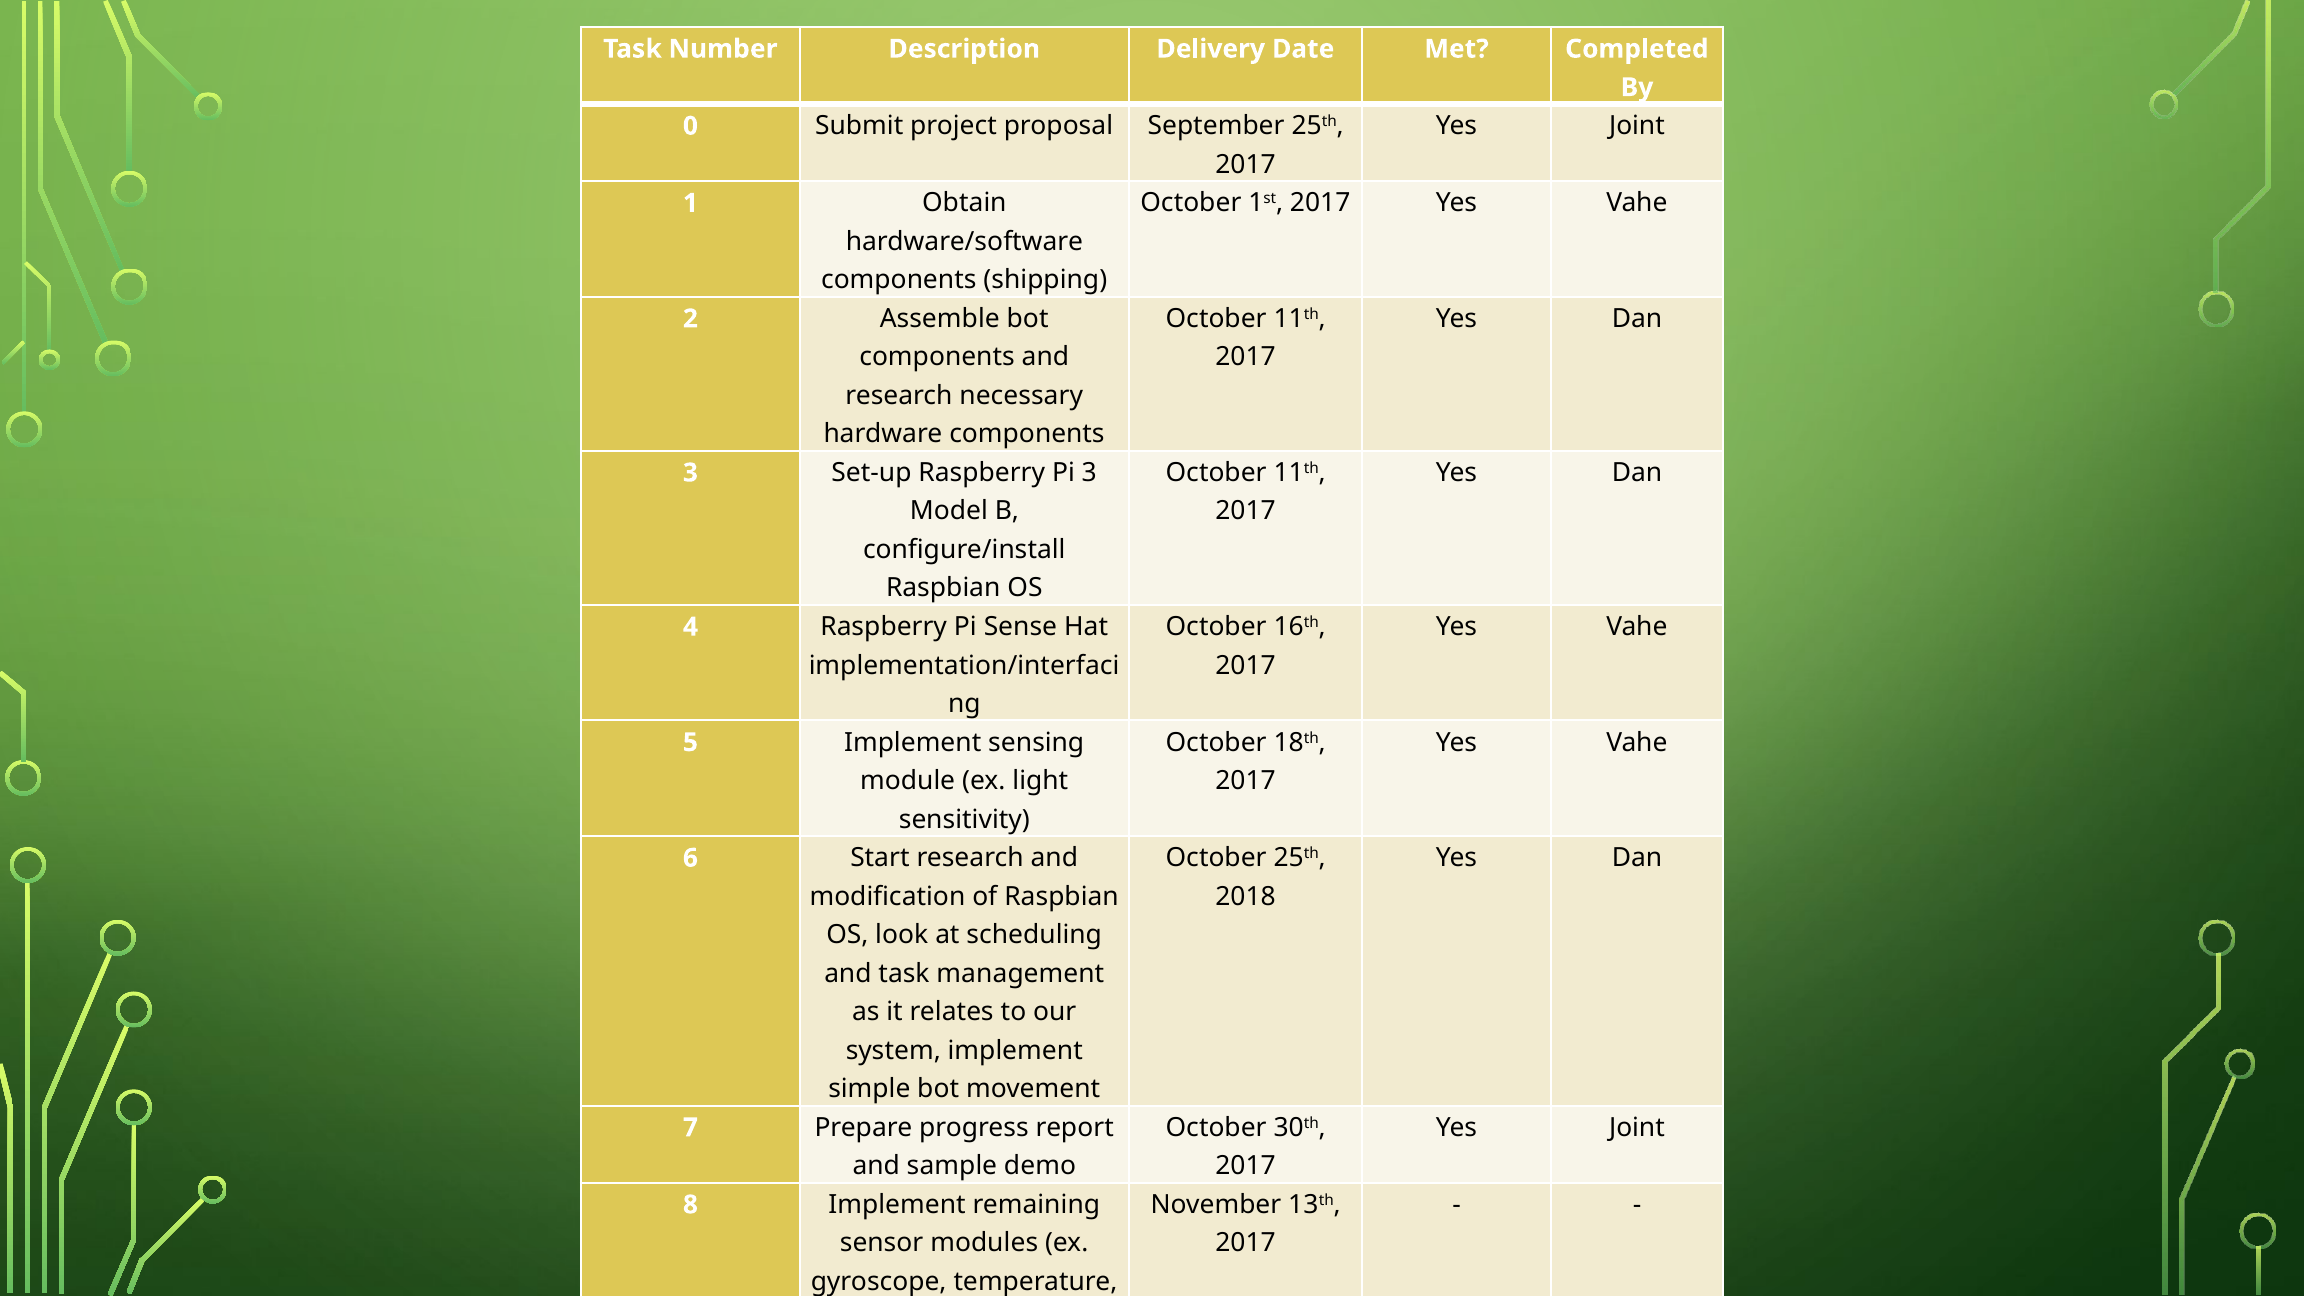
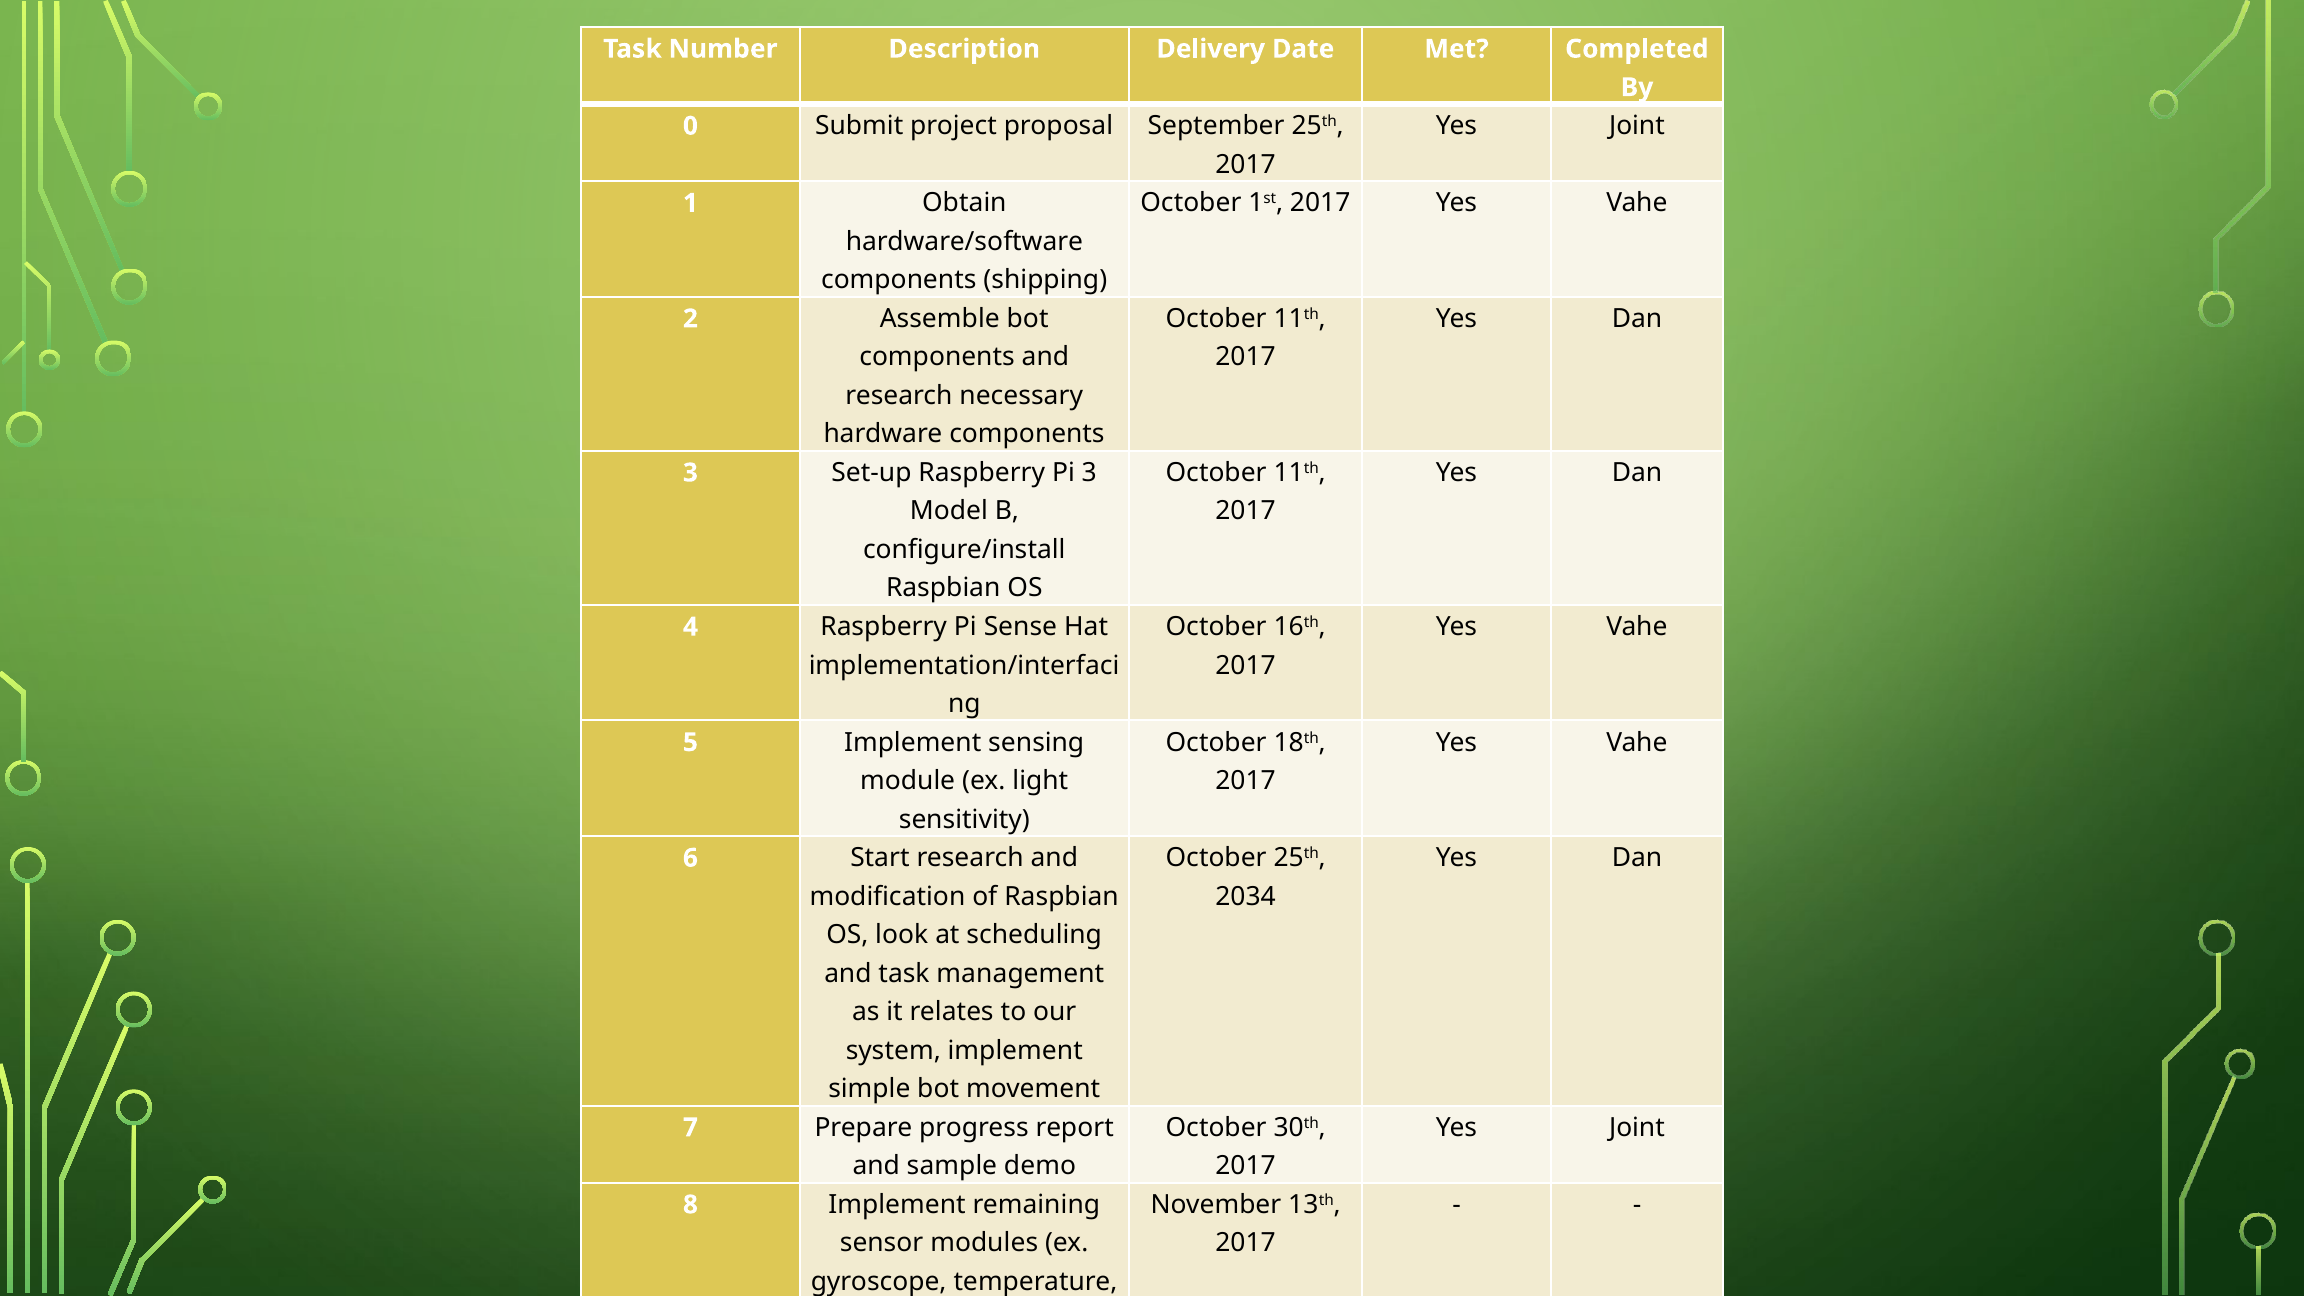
2018: 2018 -> 2034
